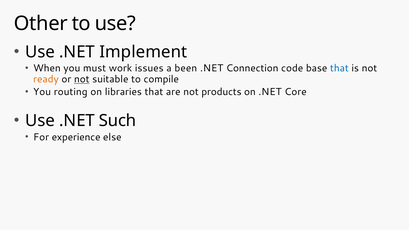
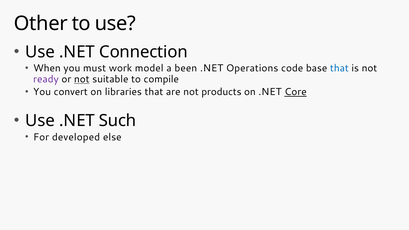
Implement: Implement -> Connection
issues: issues -> model
Connection: Connection -> Operations
ready colour: orange -> purple
routing: routing -> convert
Core underline: none -> present
experience: experience -> developed
